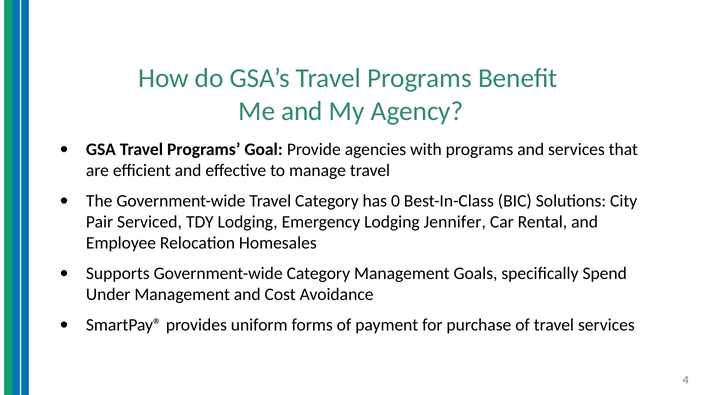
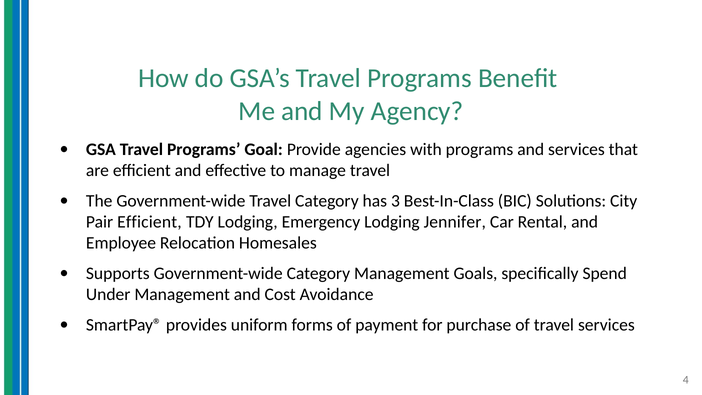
0: 0 -> 3
Pair Serviced: Serviced -> Efficient
